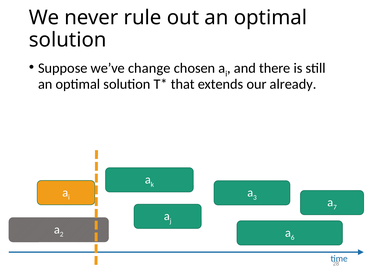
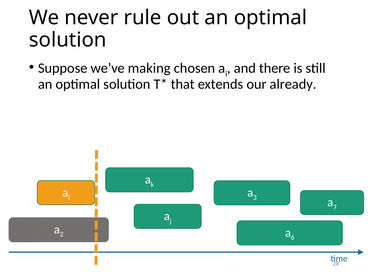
change: change -> making
